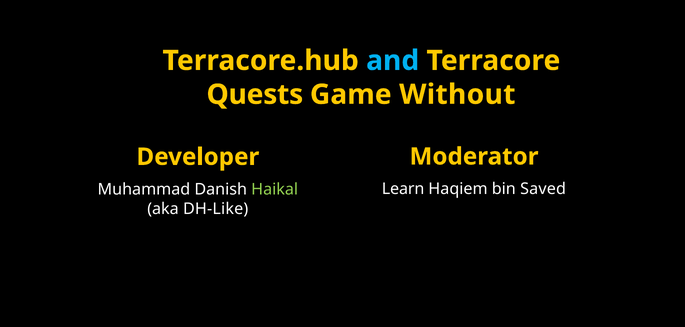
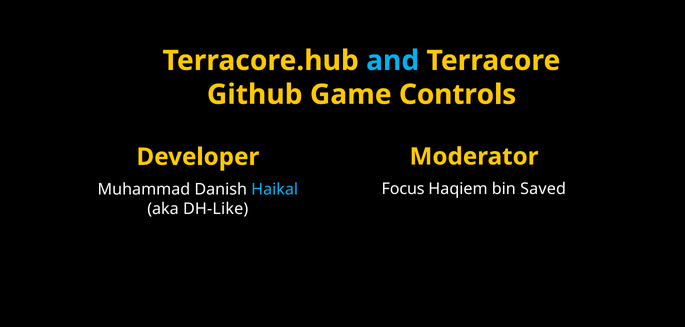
Quests: Quests -> Github
Without: Without -> Controls
Learn: Learn -> Focus
Haikal colour: light green -> light blue
